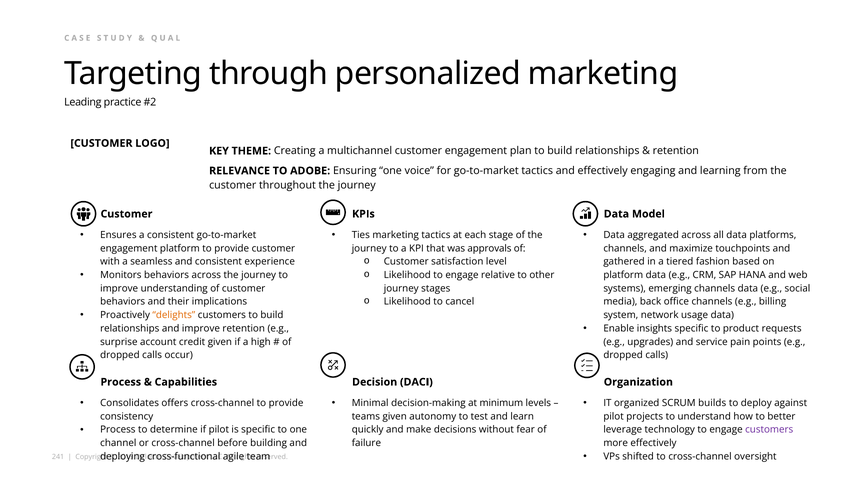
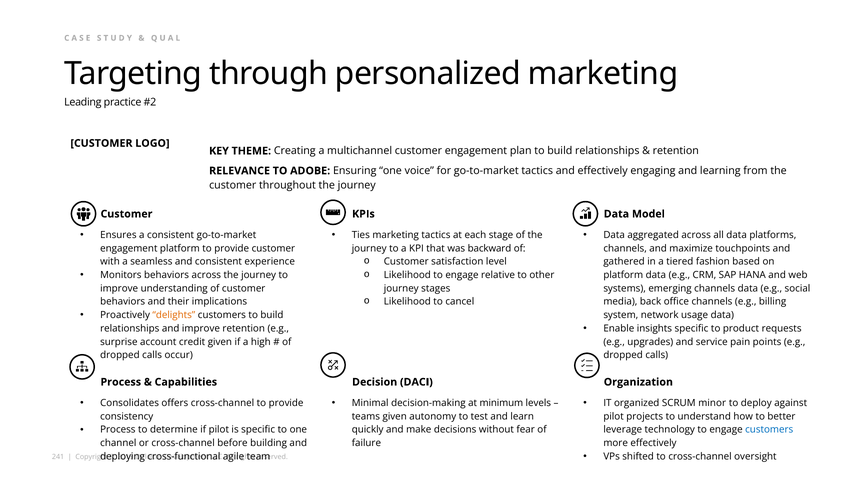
approvals: approvals -> backward
builds: builds -> minor
customers at (769, 430) colour: purple -> blue
